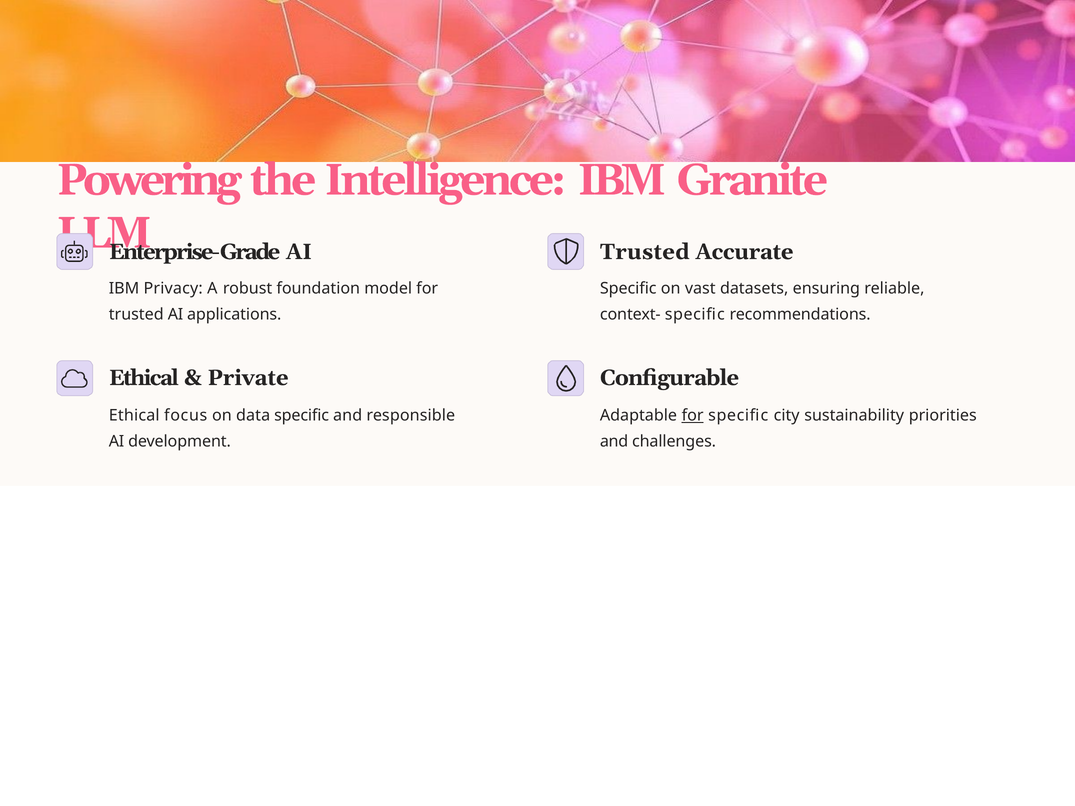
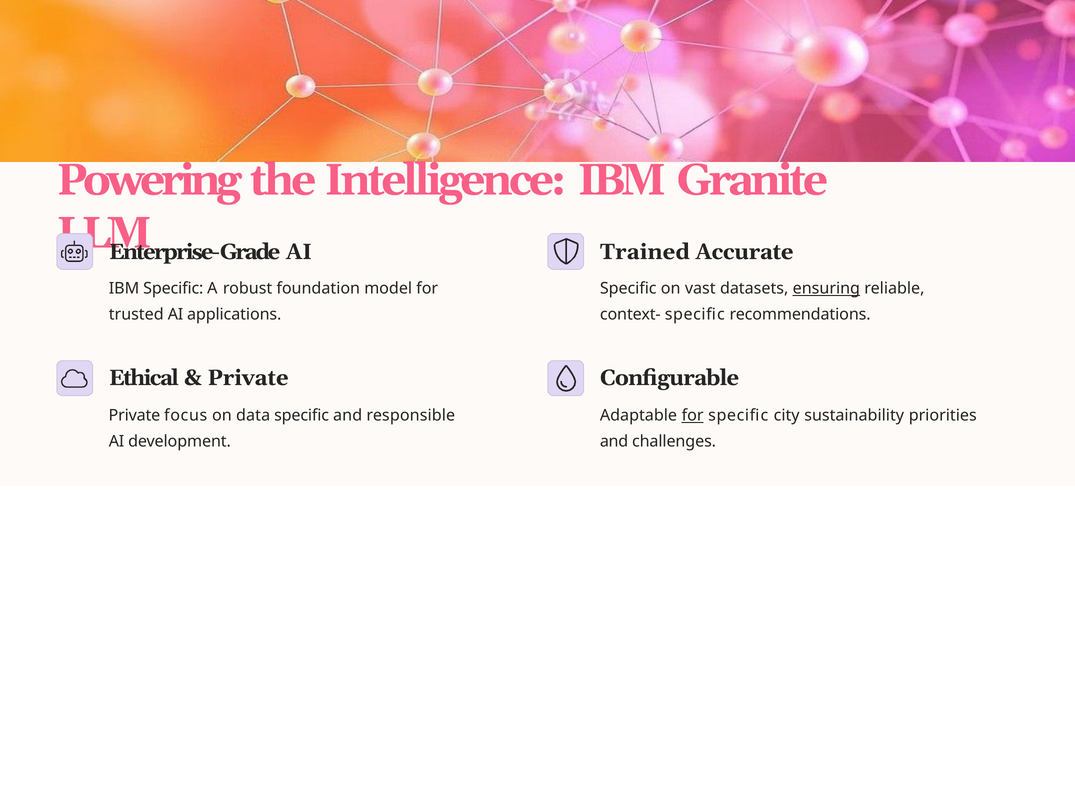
Trusted at (645, 252): Trusted -> Trained
IBM Privacy: Privacy -> Specific
ensuring underline: none -> present
Ethical at (134, 416): Ethical -> Private
